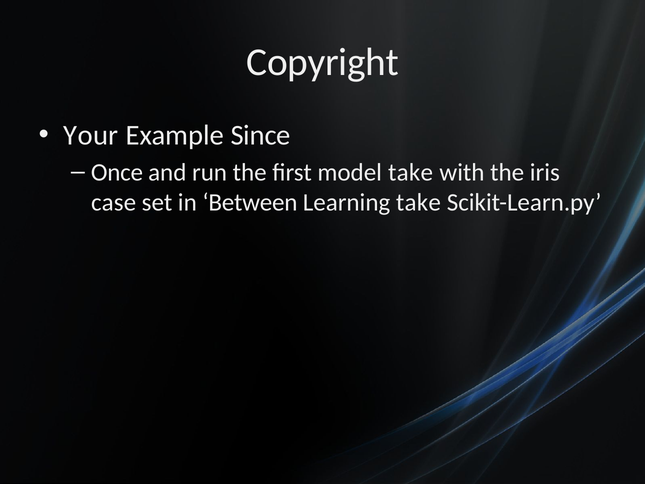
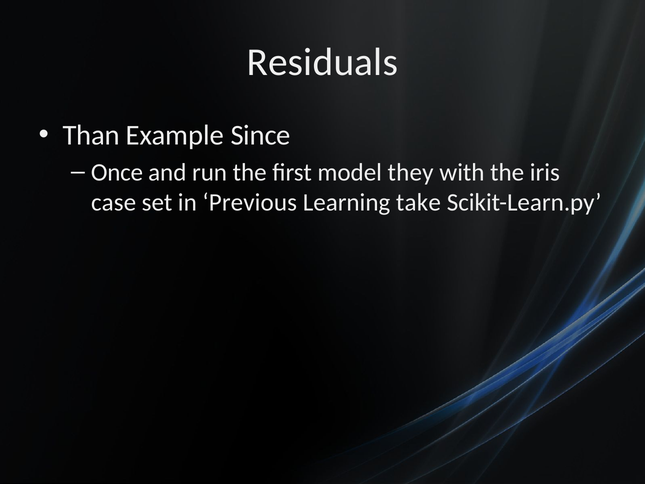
Copyright: Copyright -> Residuals
Your: Your -> Than
model take: take -> they
Between: Between -> Previous
